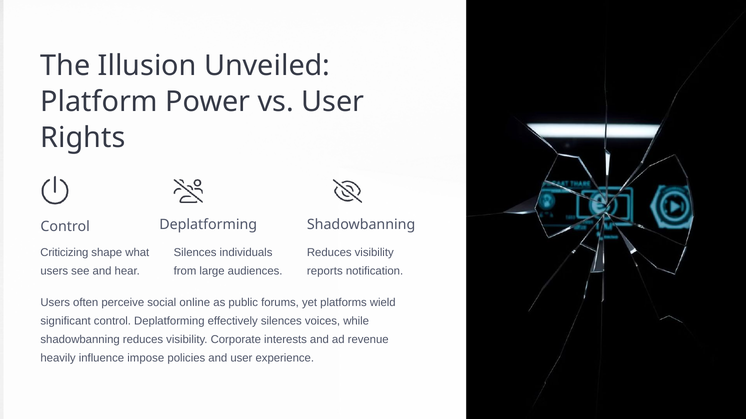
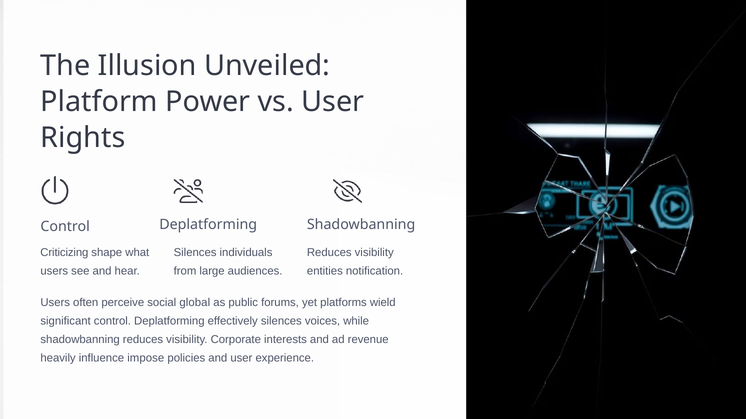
reports: reports -> entities
online: online -> global
